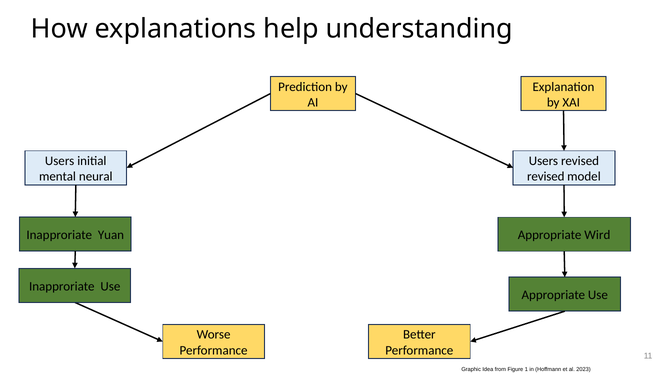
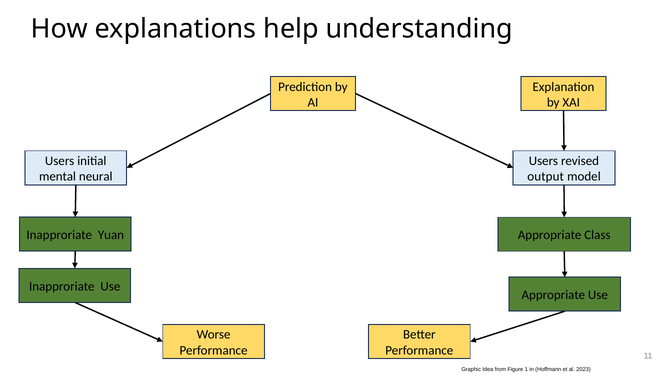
revised at (546, 176): revised -> output
Wird: Wird -> Class
